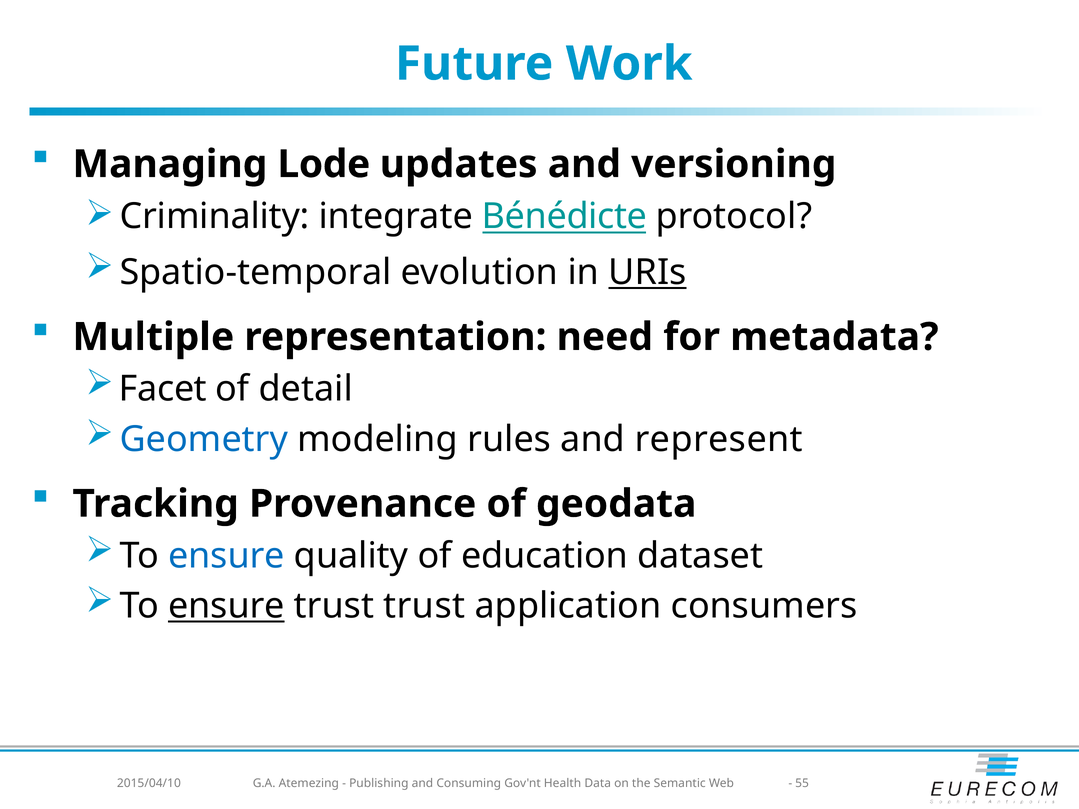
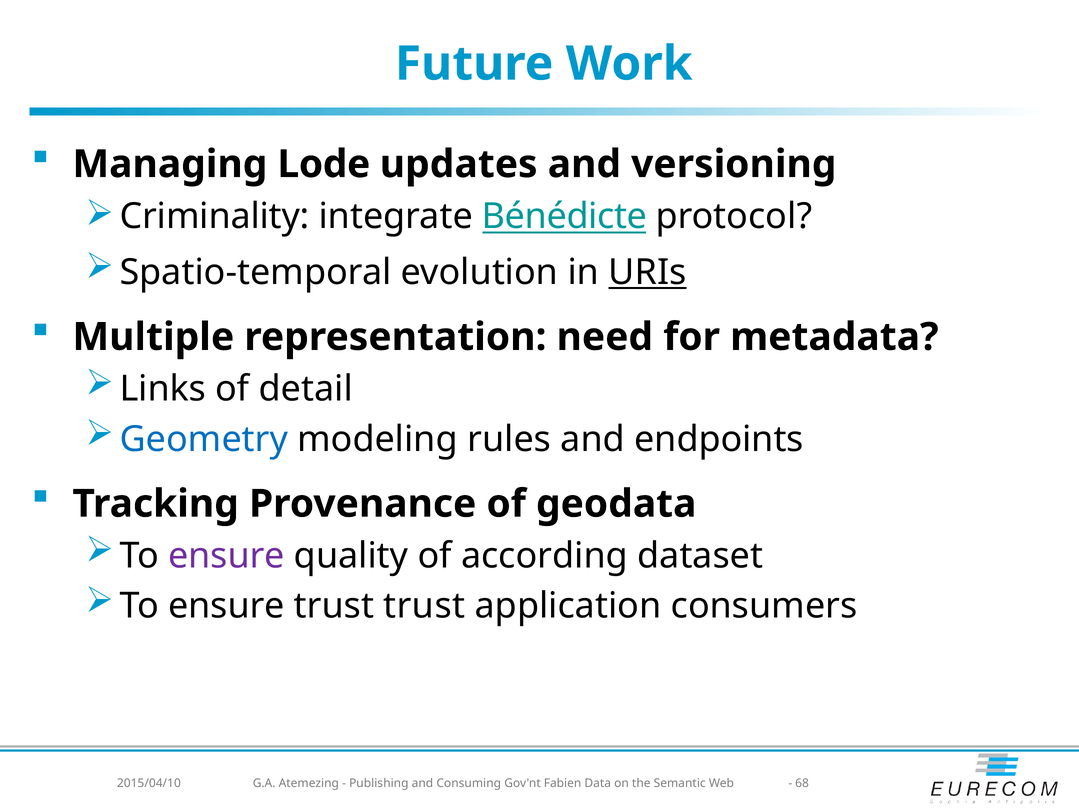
Facet: Facet -> Links
represent: represent -> endpoints
ensure at (226, 556) colour: blue -> purple
education: education -> according
ensure at (226, 606) underline: present -> none
Health: Health -> Fabien
55: 55 -> 68
